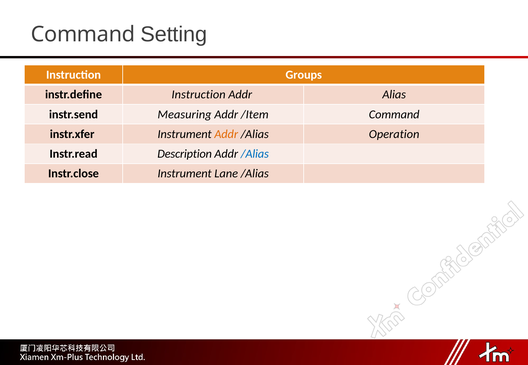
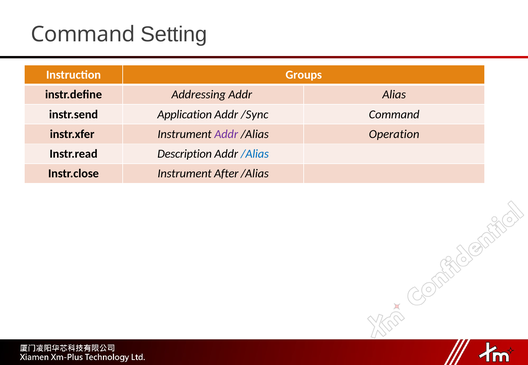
instr.define Instruction: Instruction -> Addressing
Measuring: Measuring -> Application
/Item: /Item -> /Sync
Addr at (226, 134) colour: orange -> purple
Lane: Lane -> After
